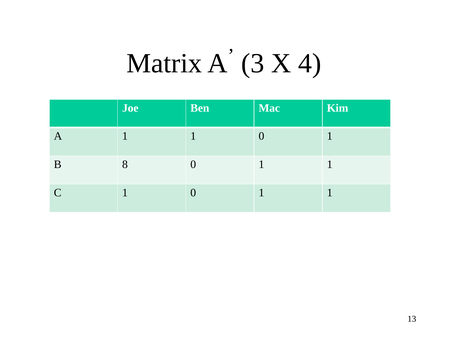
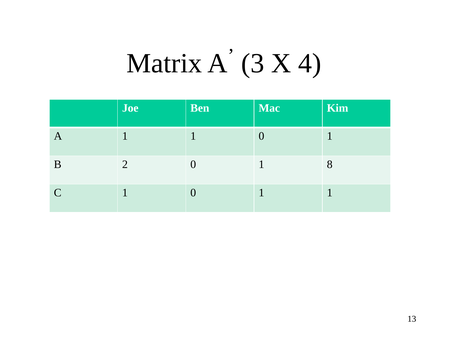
8: 8 -> 2
1 at (330, 165): 1 -> 8
